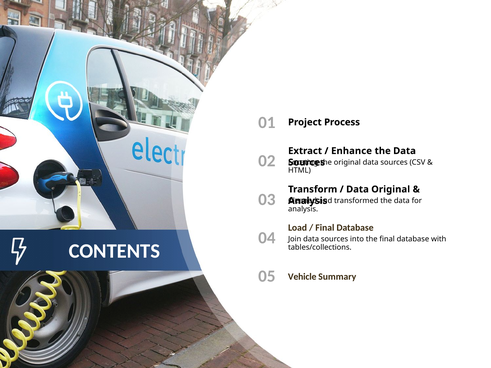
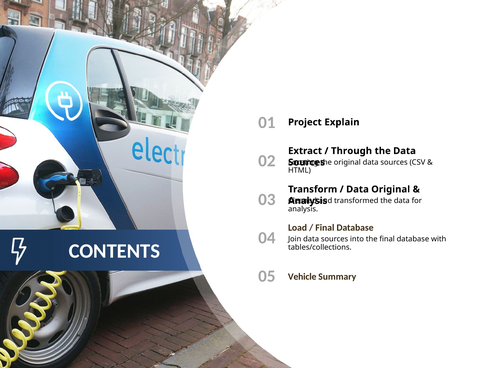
Process: Process -> Explain
Enhance: Enhance -> Through
